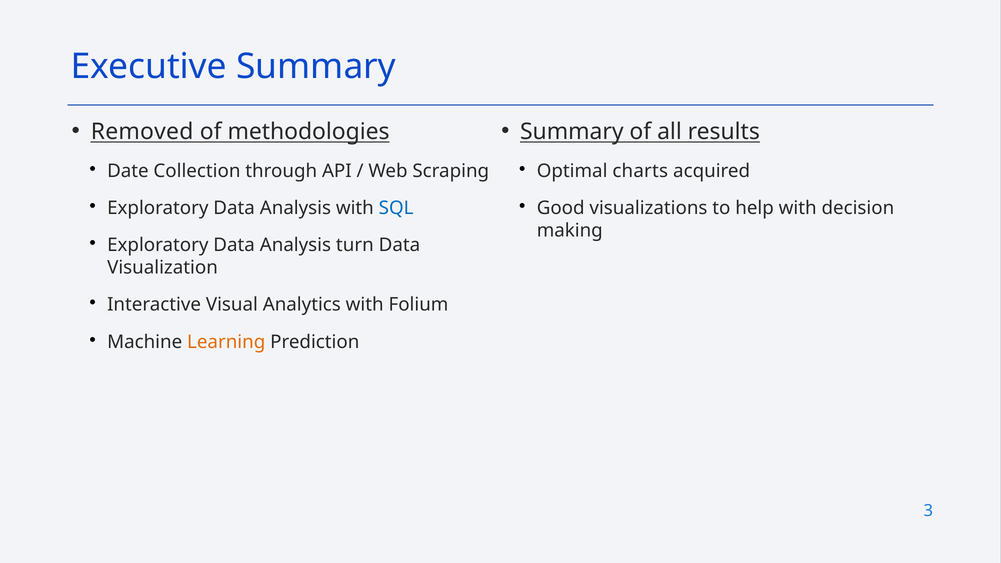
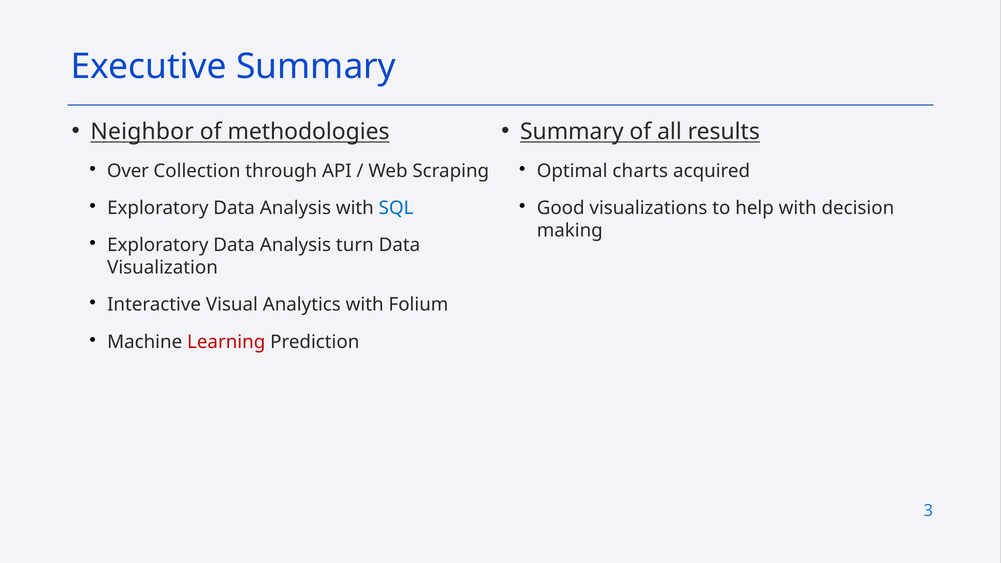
Removed: Removed -> Neighbor
Date: Date -> Over
Learning colour: orange -> red
